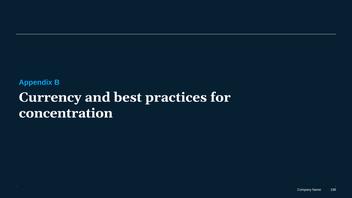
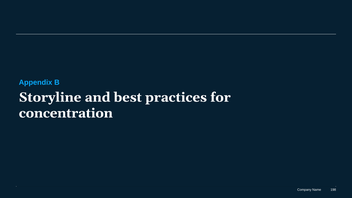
Currency: Currency -> Storyline
